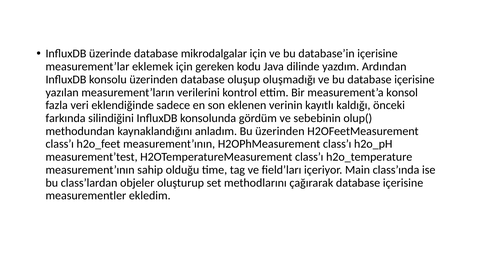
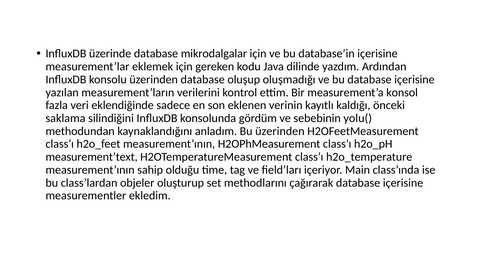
farkında: farkında -> saklama
olup(: olup( -> yolu(
measurement’test: measurement’test -> measurement’text
